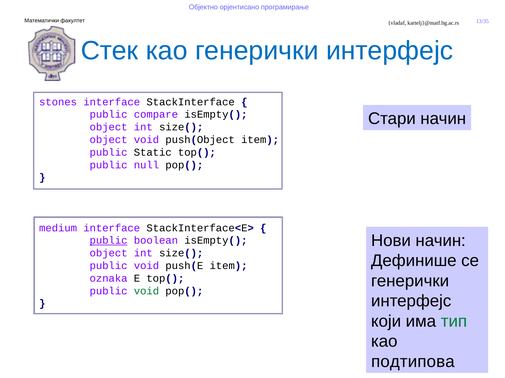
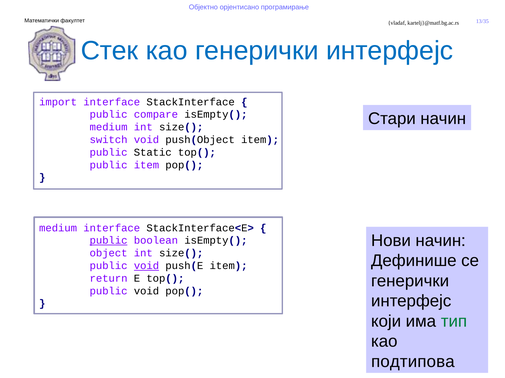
stones: stones -> import
object at (109, 127): object -> medium
object at (109, 140): object -> switch
public null: null -> item
void at (146, 266) underline: none -> present
oznaka: oznaka -> return
void at (146, 291) colour: green -> black
